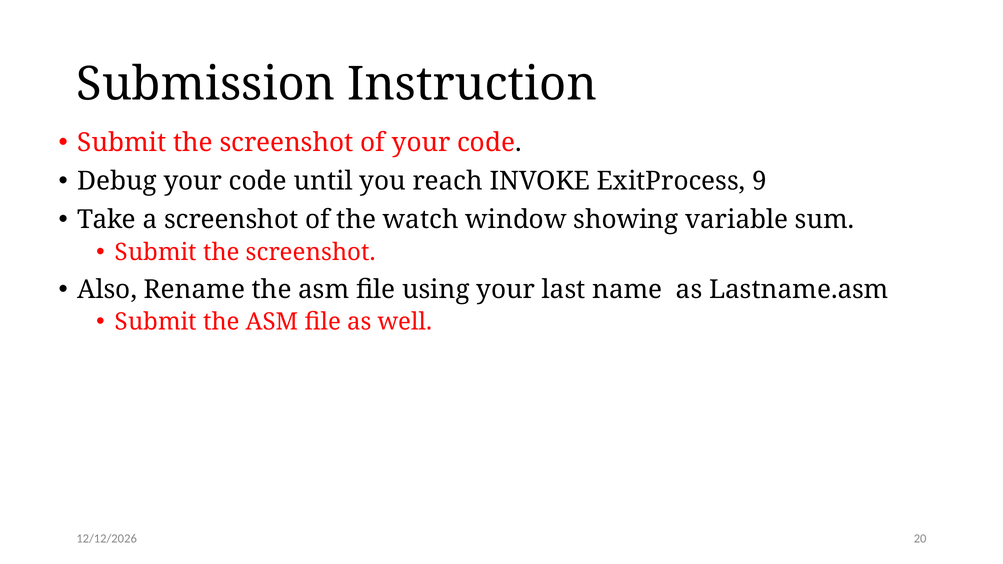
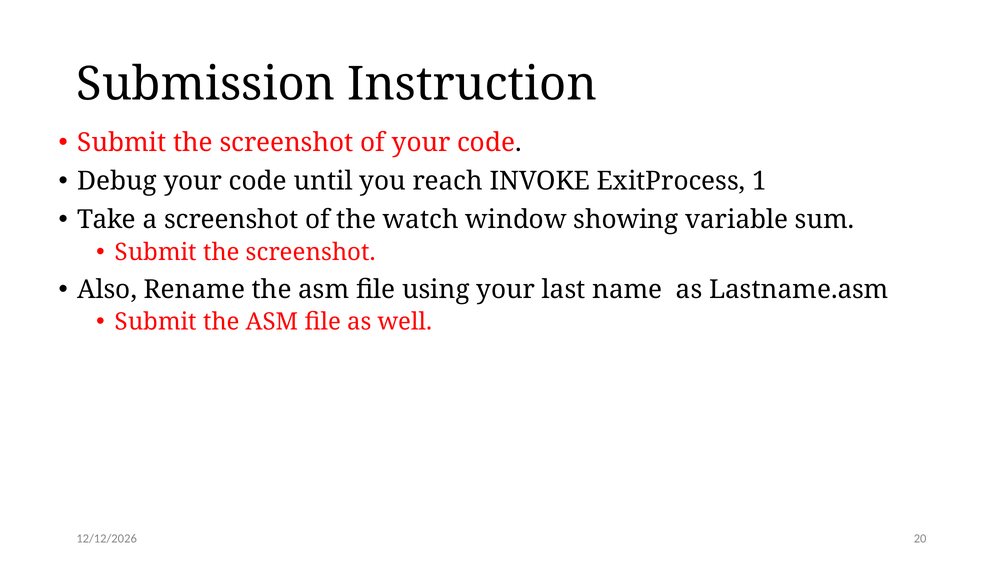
9: 9 -> 1
